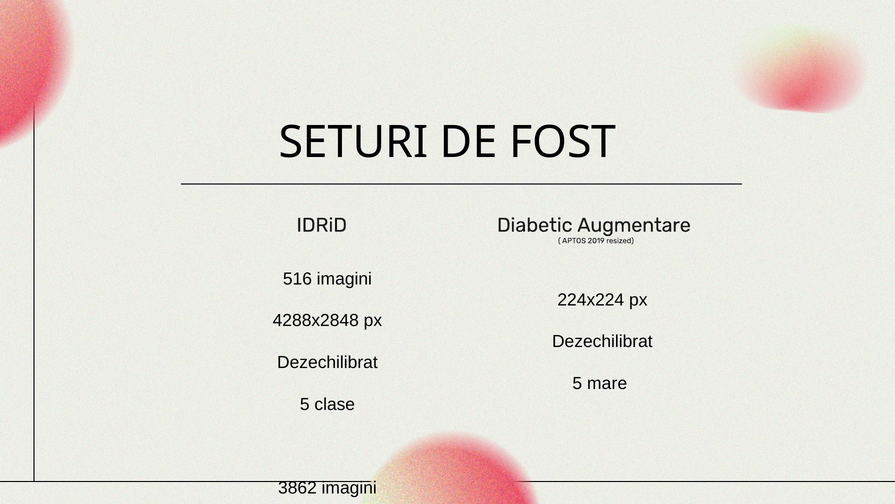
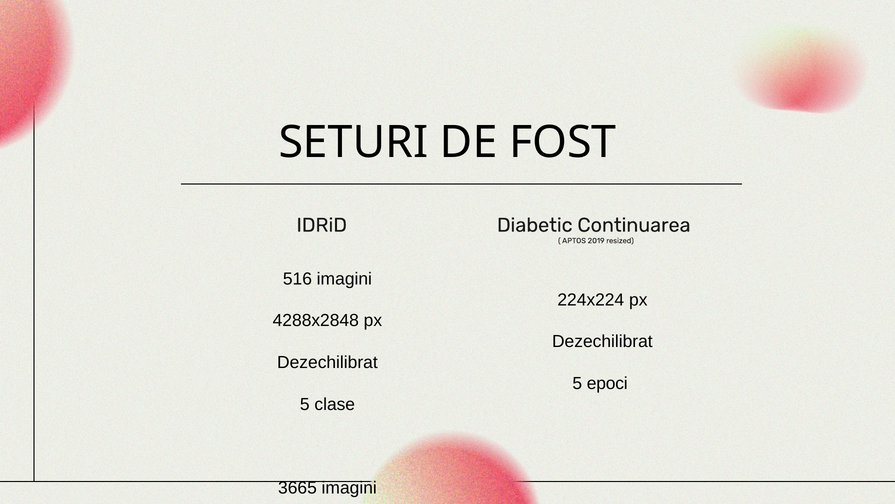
Augmentare: Augmentare -> Continuarea
mare: mare -> epoci
3862: 3862 -> 3665
